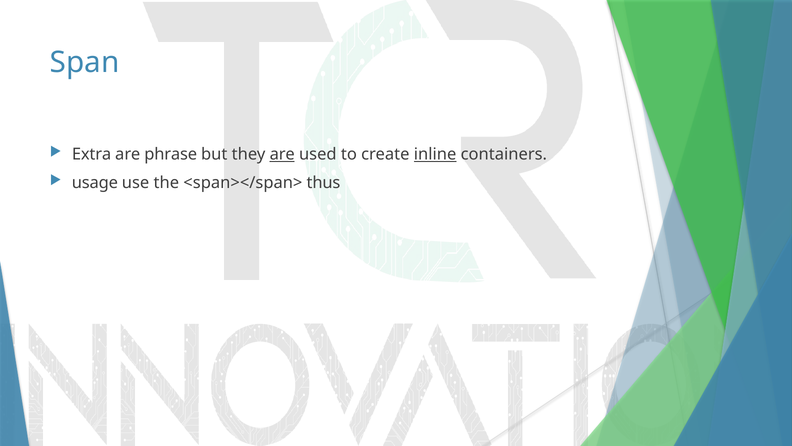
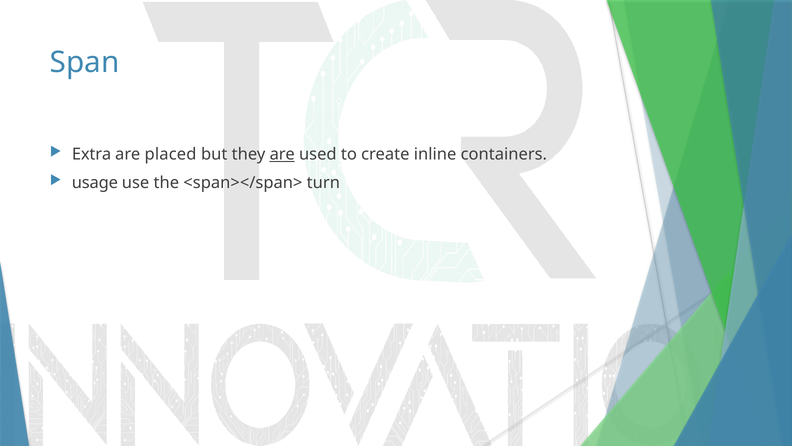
phrase: phrase -> placed
inline underline: present -> none
thus: thus -> turn
